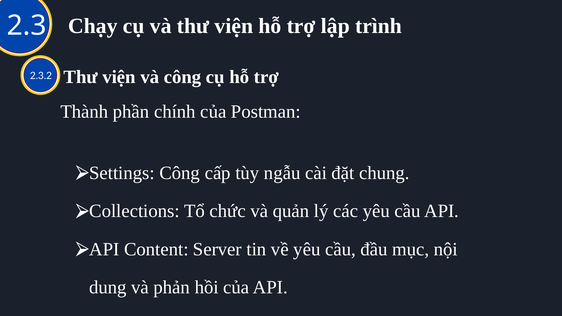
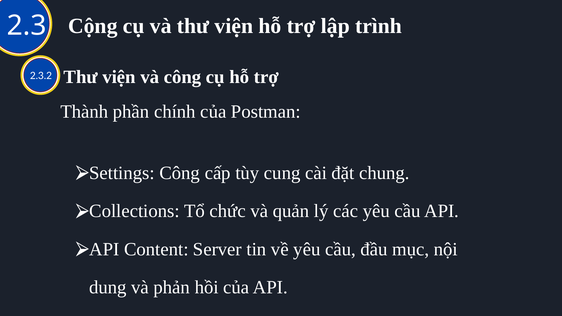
Chạy: Chạy -> Cộng
ngẫu: ngẫu -> cung
